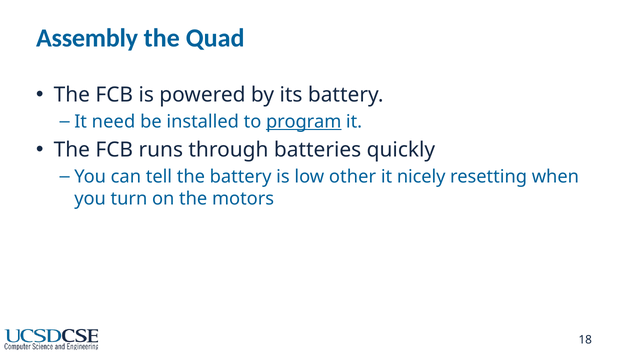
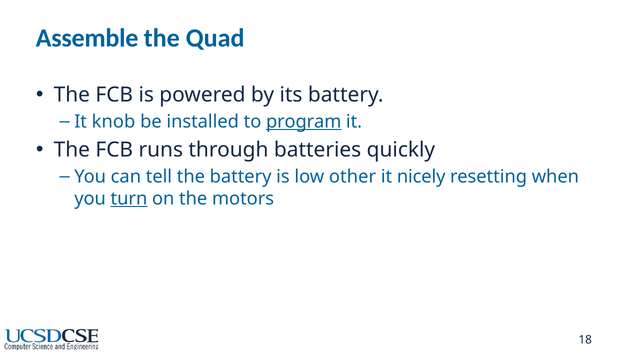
Assembly: Assembly -> Assemble
need: need -> knob
turn underline: none -> present
